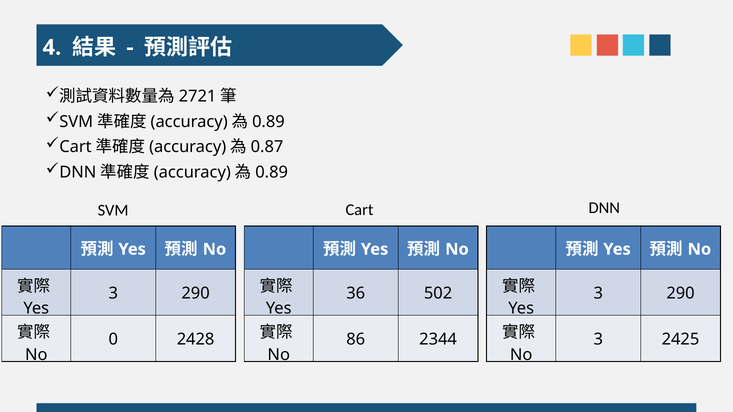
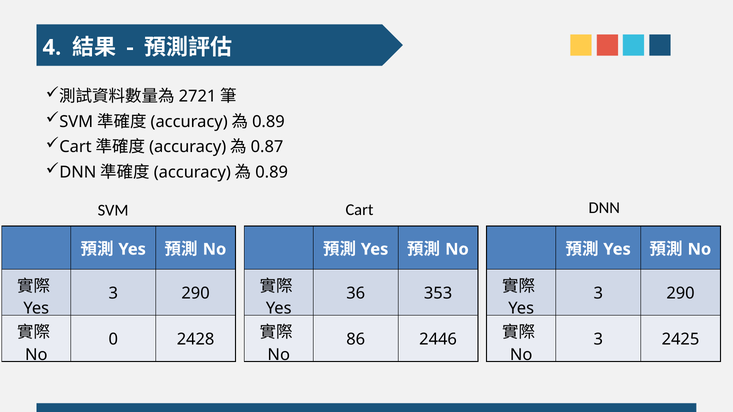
502: 502 -> 353
2344: 2344 -> 2446
